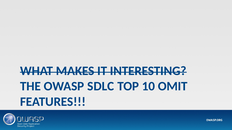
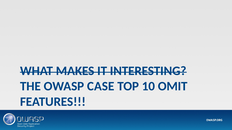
SDLC: SDLC -> CASE
